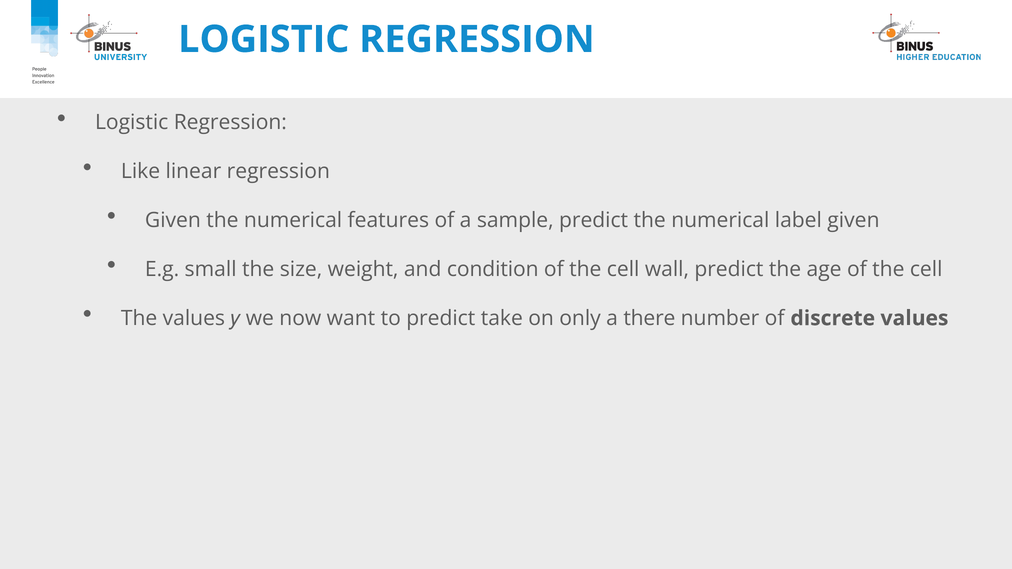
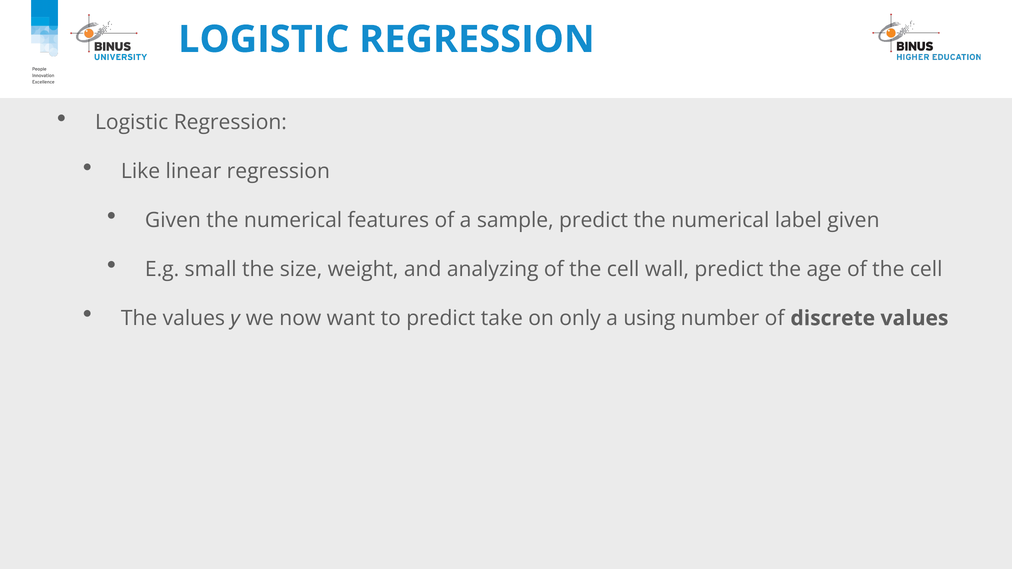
condition: condition -> analyzing
there: there -> using
